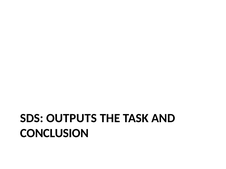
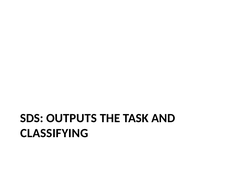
CONCLUSION: CONCLUSION -> CLASSIFYING
